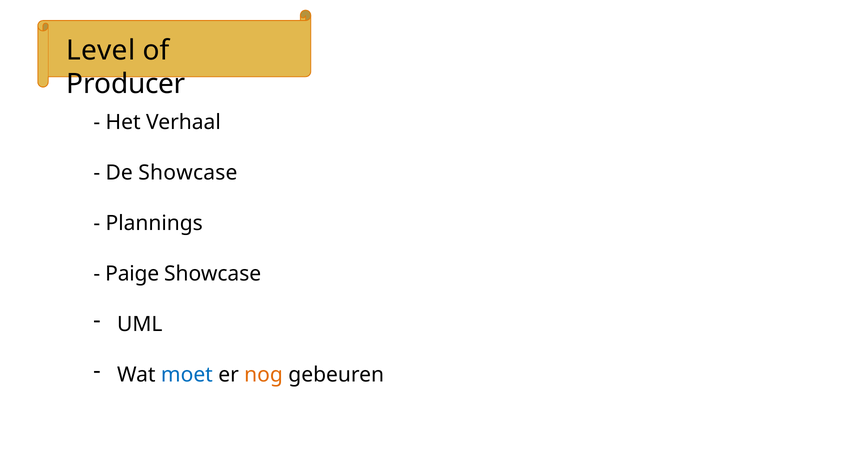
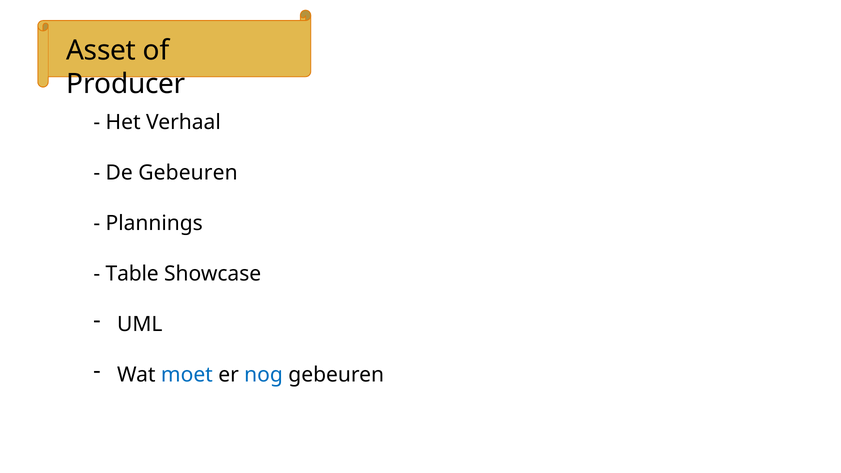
Level: Level -> Asset
De Showcase: Showcase -> Gebeuren
Paige: Paige -> Table
nog colour: orange -> blue
